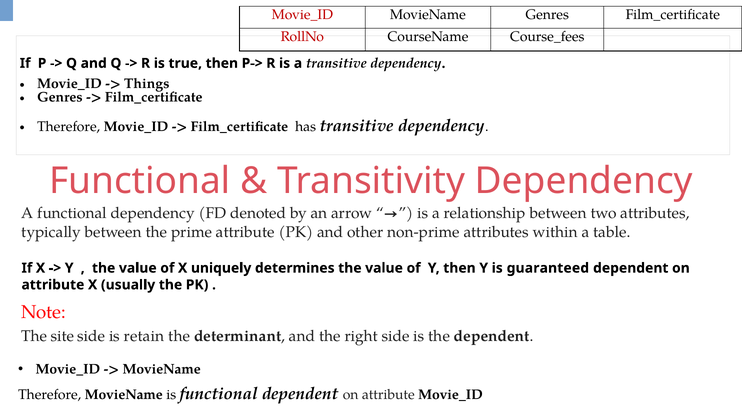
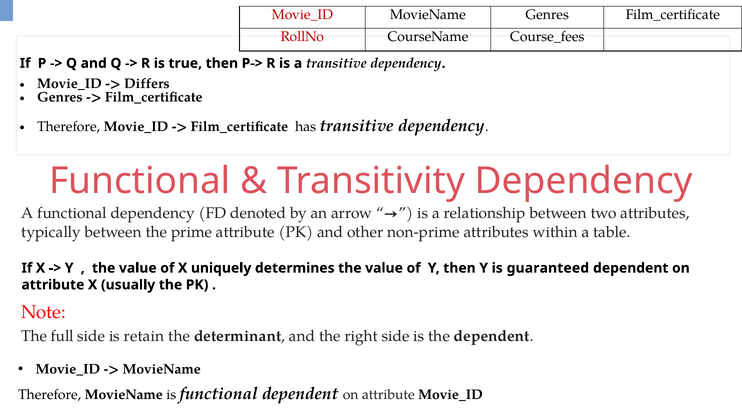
Things: Things -> Differs
site: site -> full
